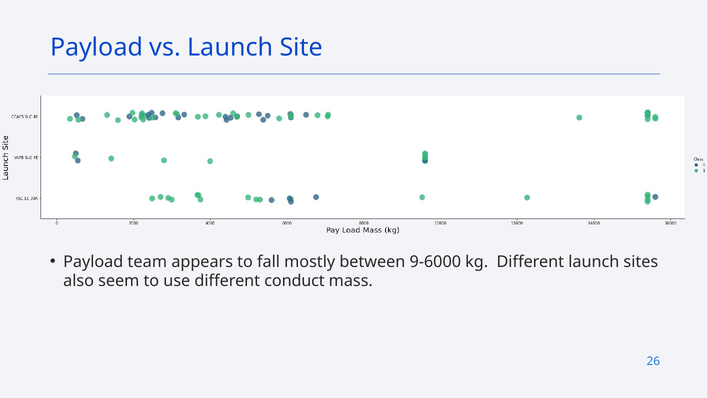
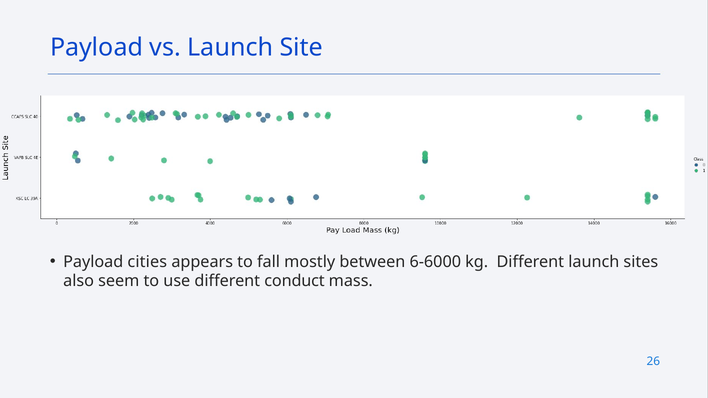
team: team -> cities
9-6000: 9-6000 -> 6-6000
